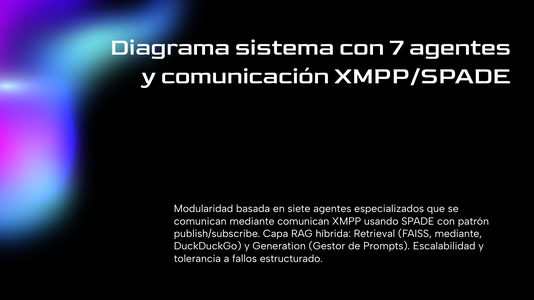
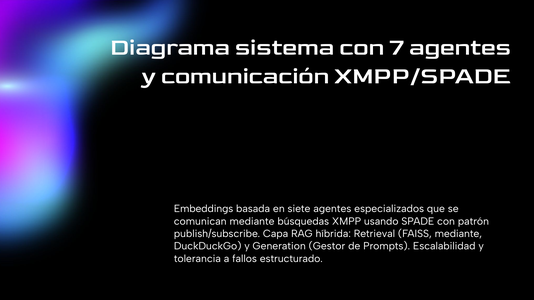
Modularidad: Modularidad -> Embeddings
mediante comunican: comunican -> búsquedas
